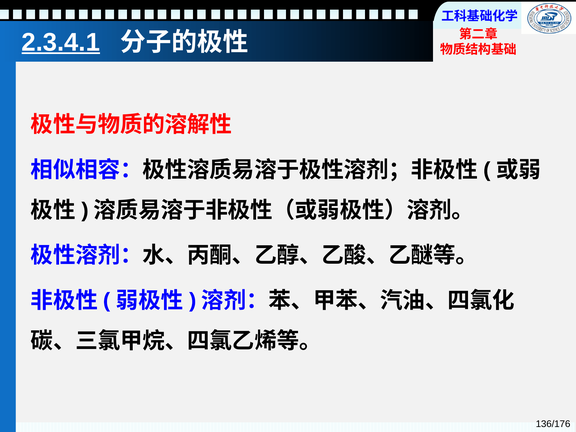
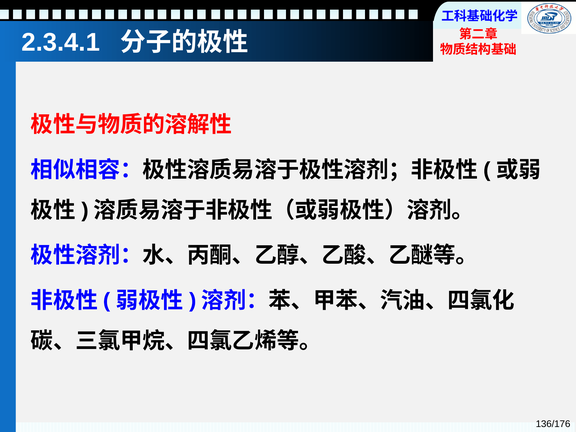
2.3.4.1 underline: present -> none
